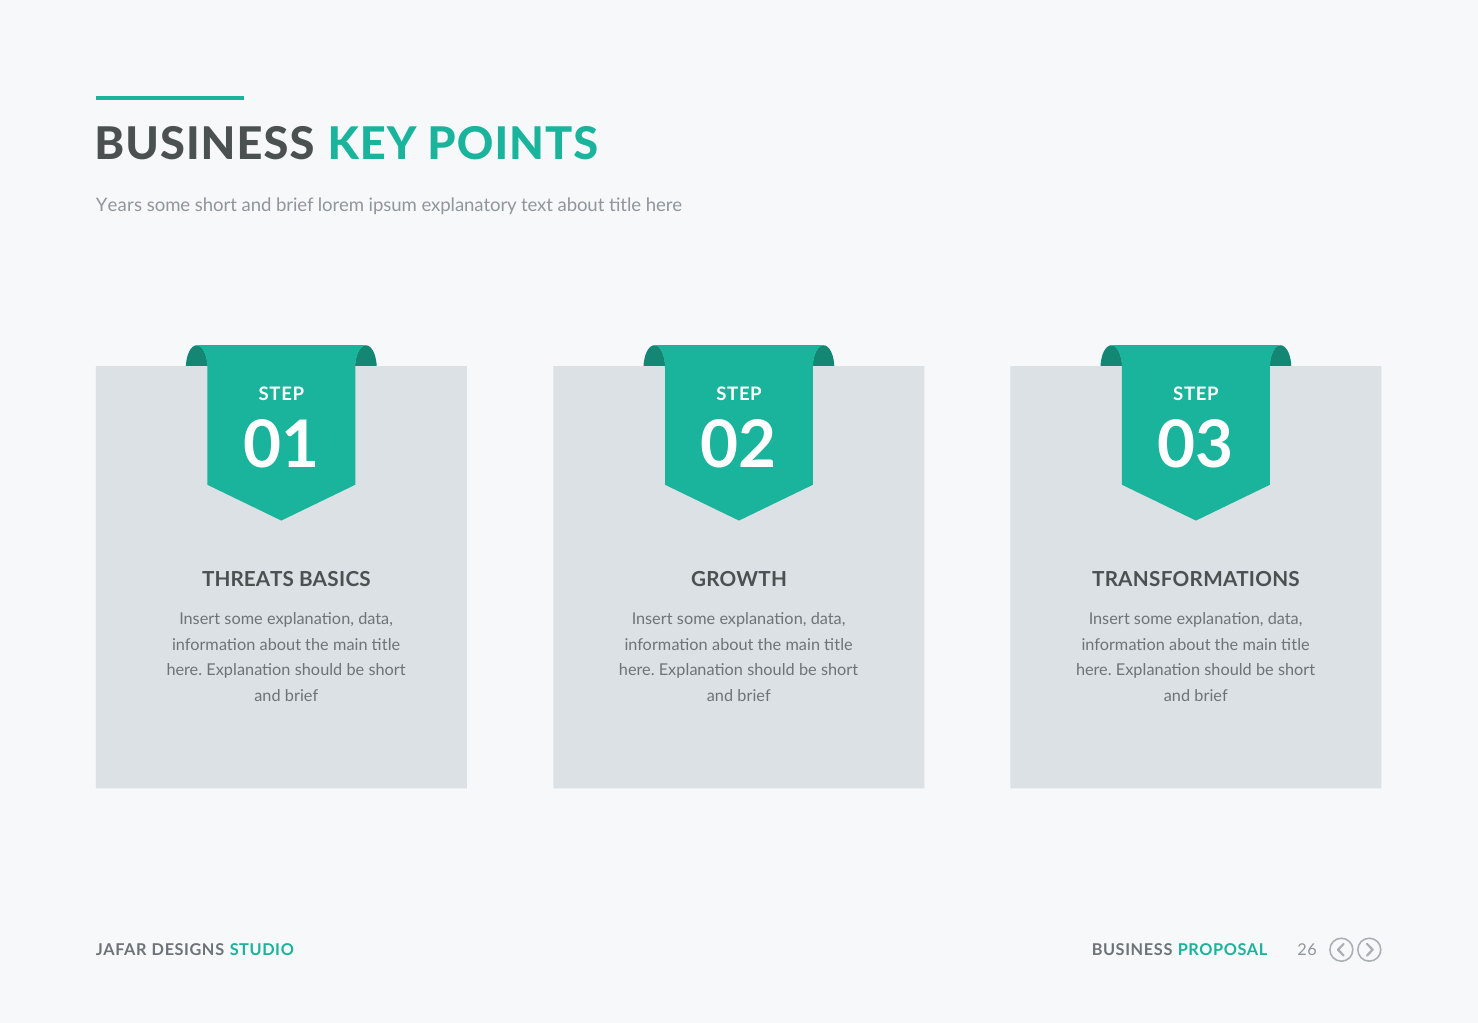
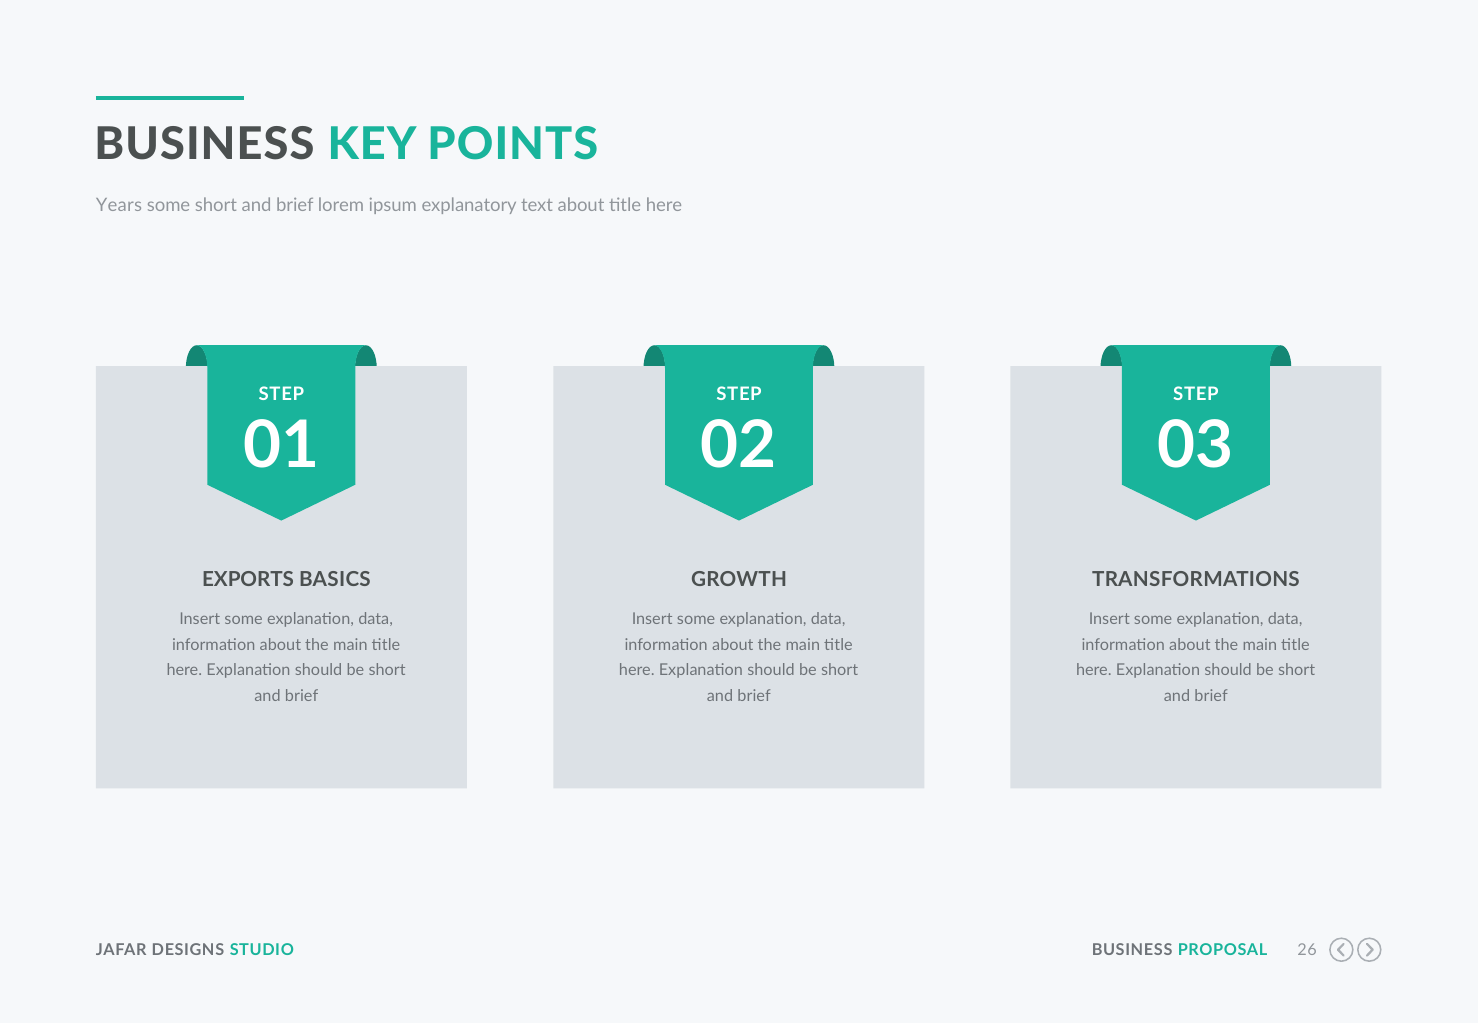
THREATS: THREATS -> EXPORTS
